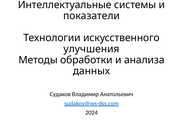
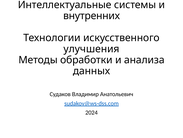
показатели: показатели -> внутренних
